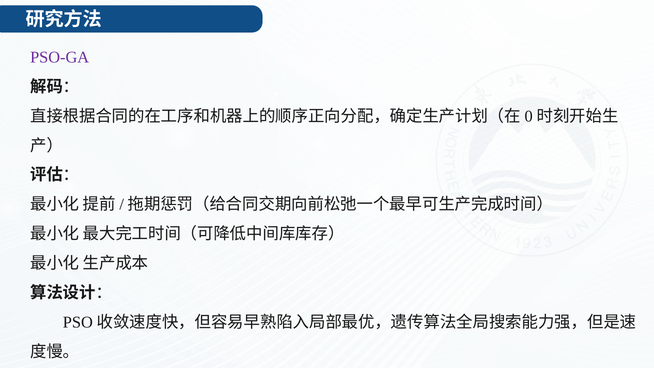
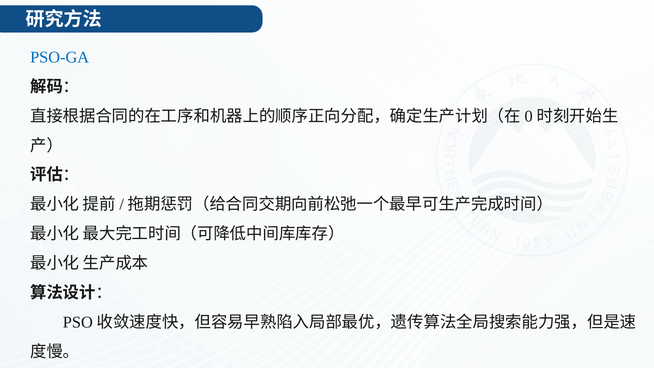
PSO-GA colour: purple -> blue
